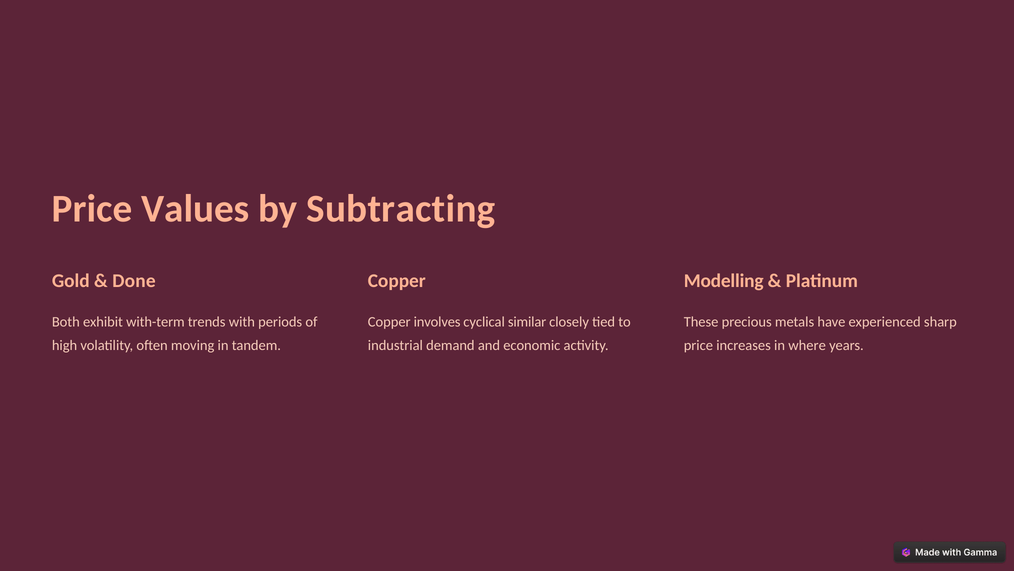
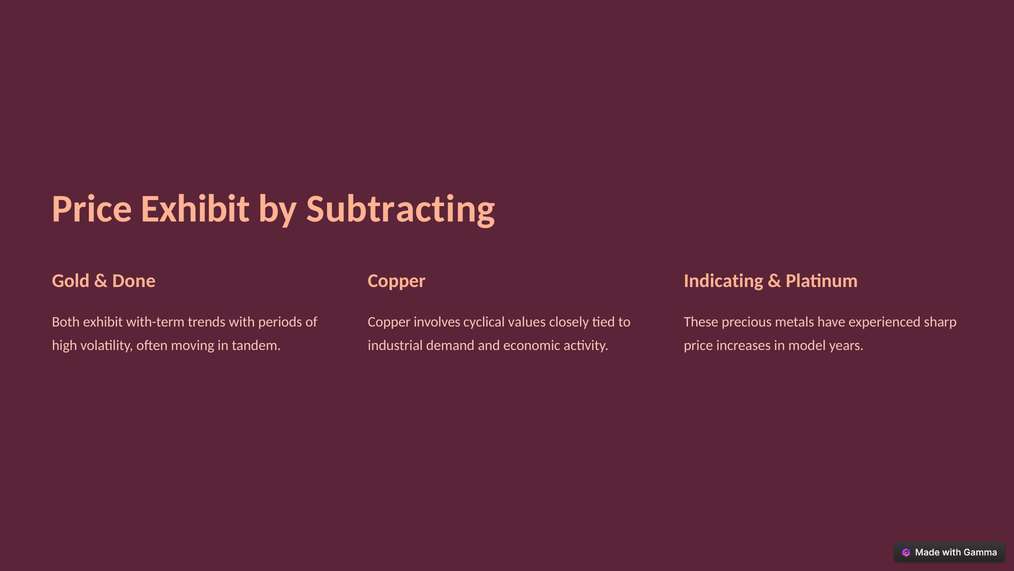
Price Values: Values -> Exhibit
Modelling: Modelling -> Indicating
similar: similar -> values
where: where -> model
